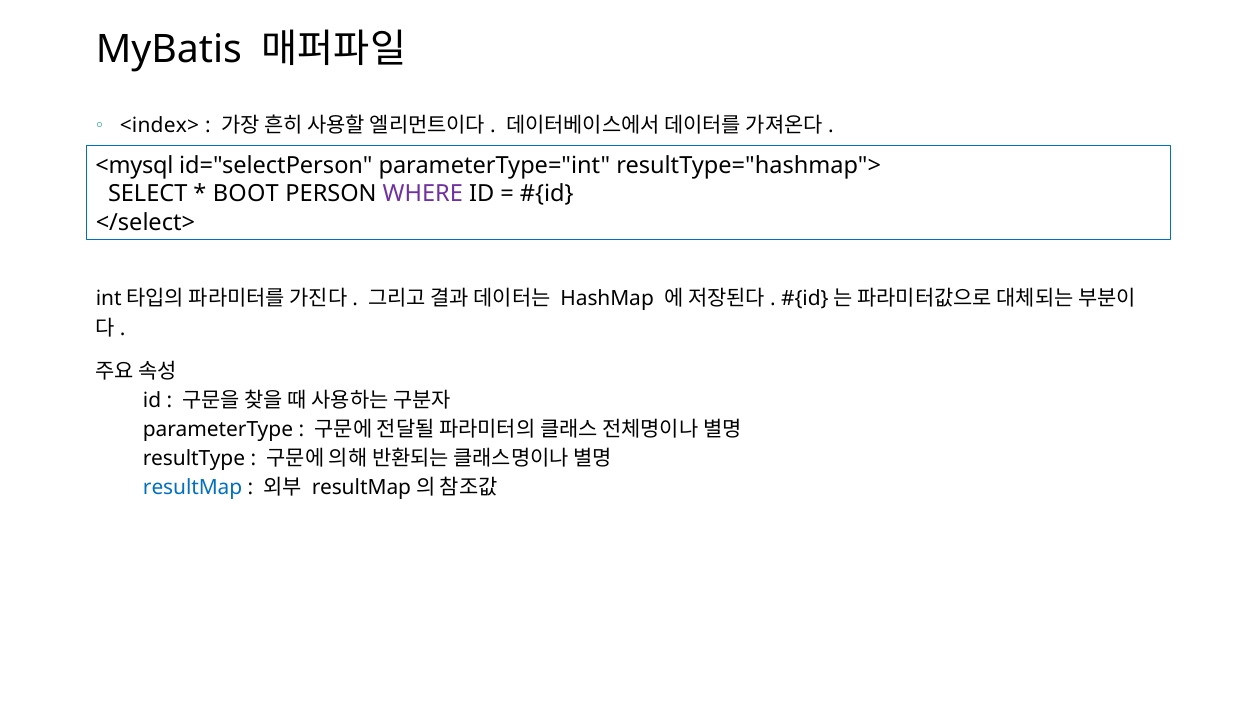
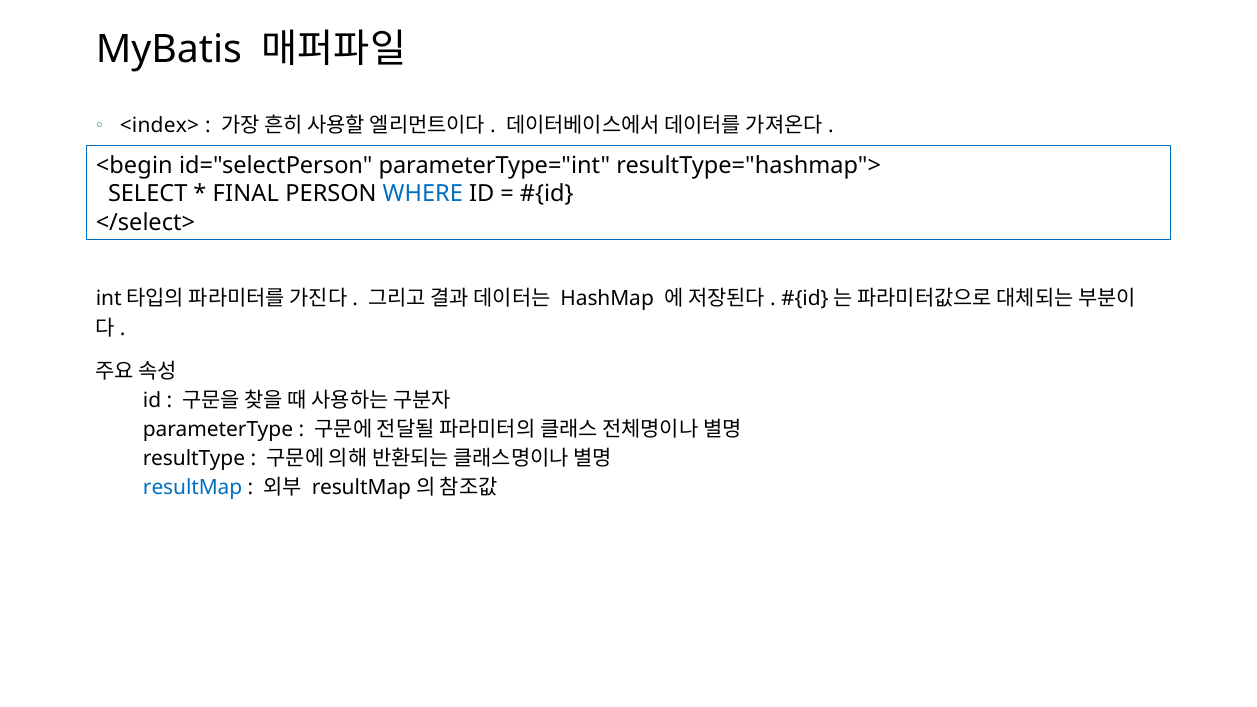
<mysql: <mysql -> <begin
BOOT: BOOT -> FINAL
WHERE colour: purple -> blue
